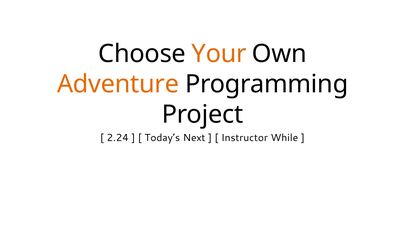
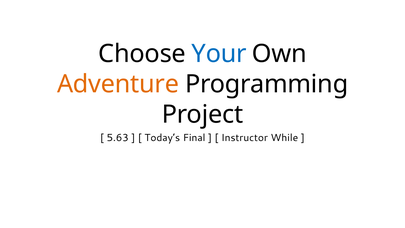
Your colour: orange -> blue
2.24: 2.24 -> 5.63
Next: Next -> Final
